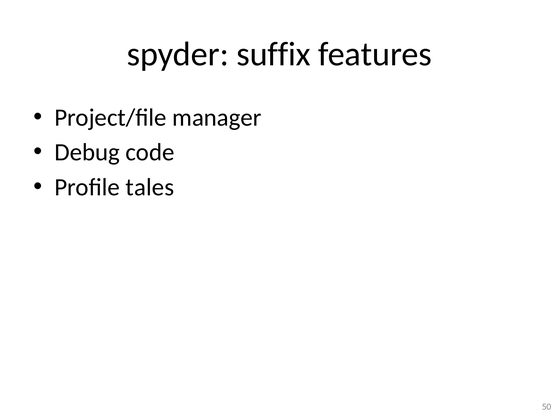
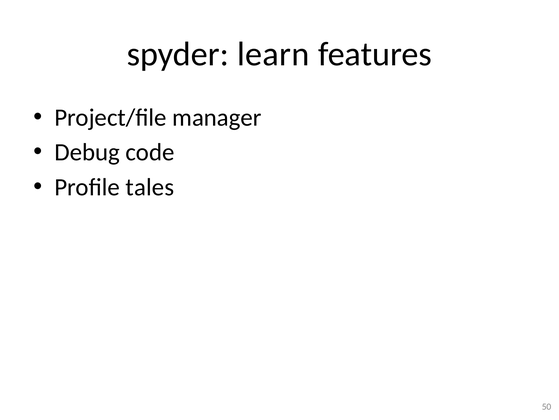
suffix: suffix -> learn
